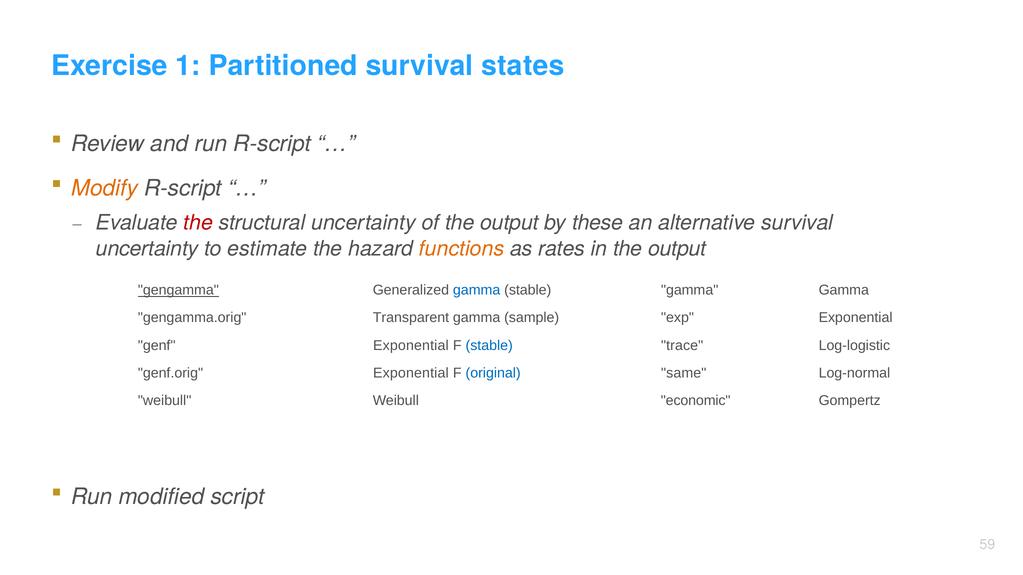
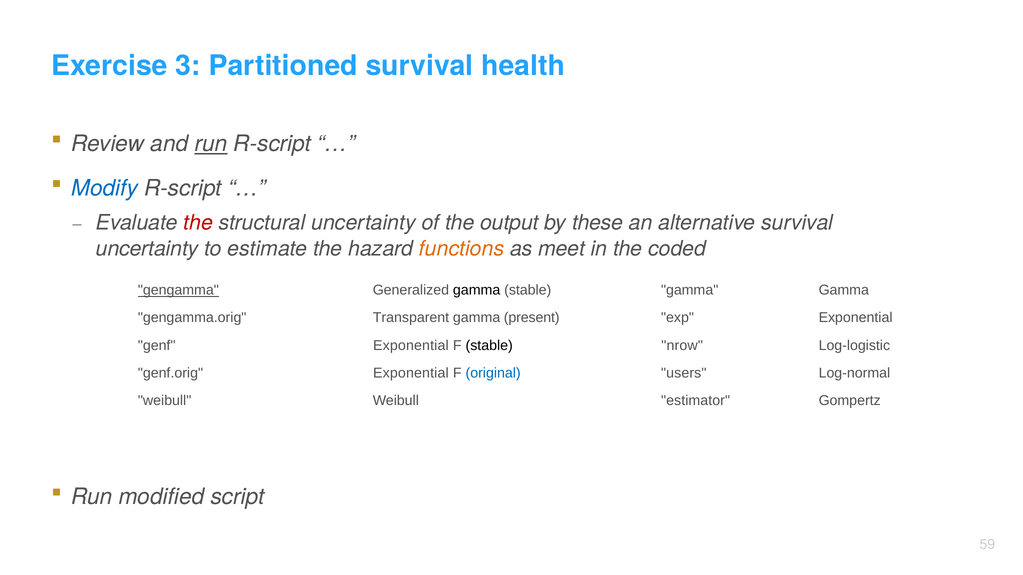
1: 1 -> 3
states: states -> health
run at (211, 144) underline: none -> present
Modify colour: orange -> blue
rates: rates -> meet
in the output: output -> coded
gamma at (477, 290) colour: blue -> black
sample: sample -> present
stable at (489, 346) colour: blue -> black
trace: trace -> nrow
same: same -> users
economic: economic -> estimator
